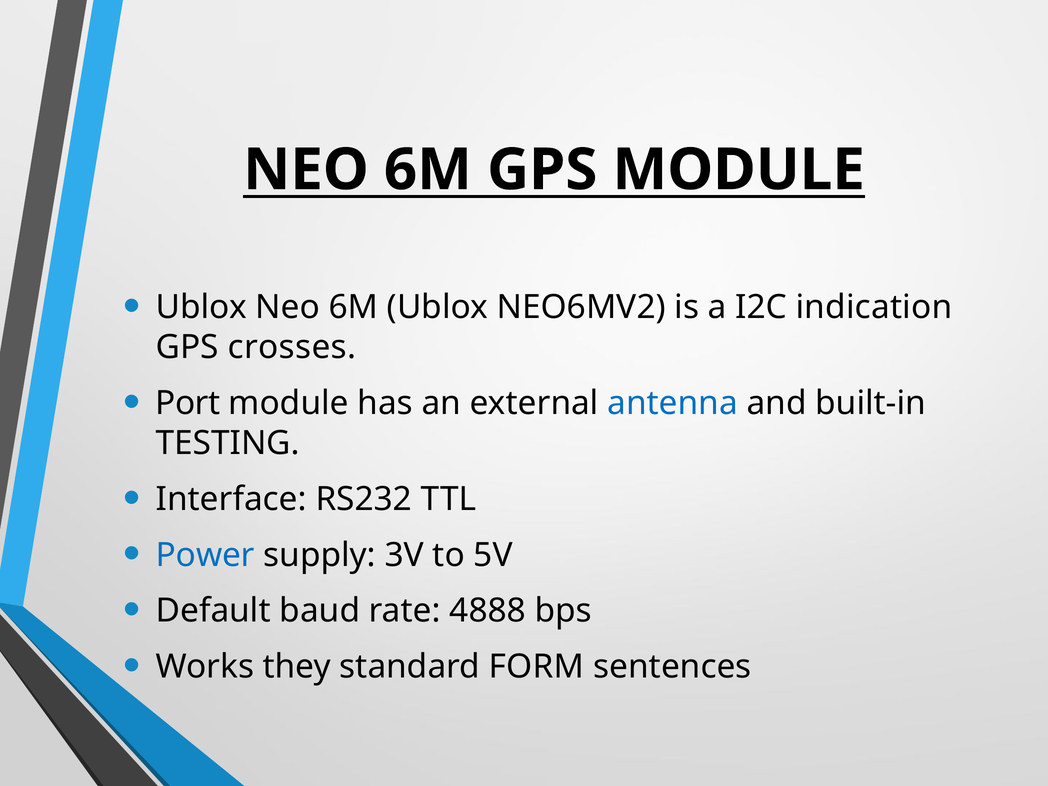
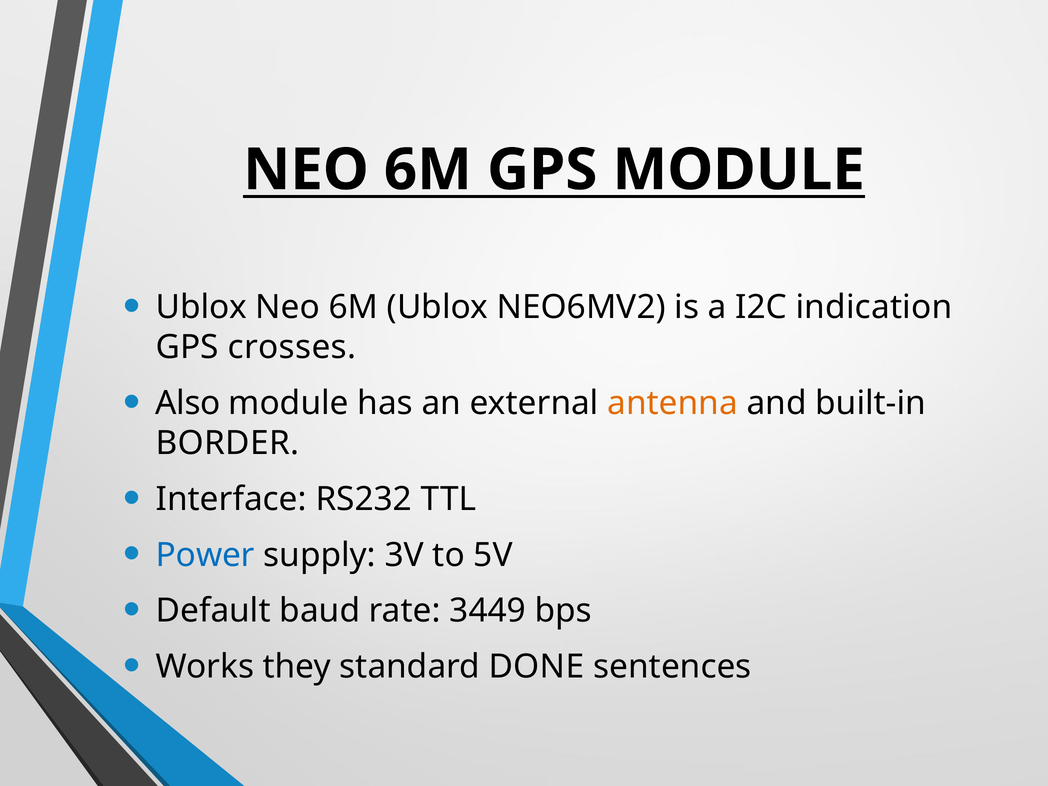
Port: Port -> Also
antenna colour: blue -> orange
TESTING: TESTING -> BORDER
4888: 4888 -> 3449
FORM: FORM -> DONE
